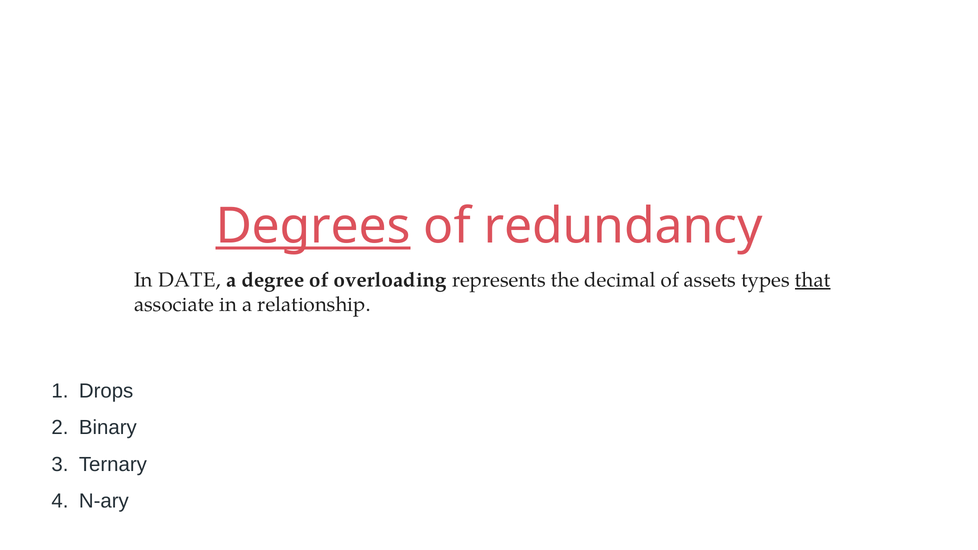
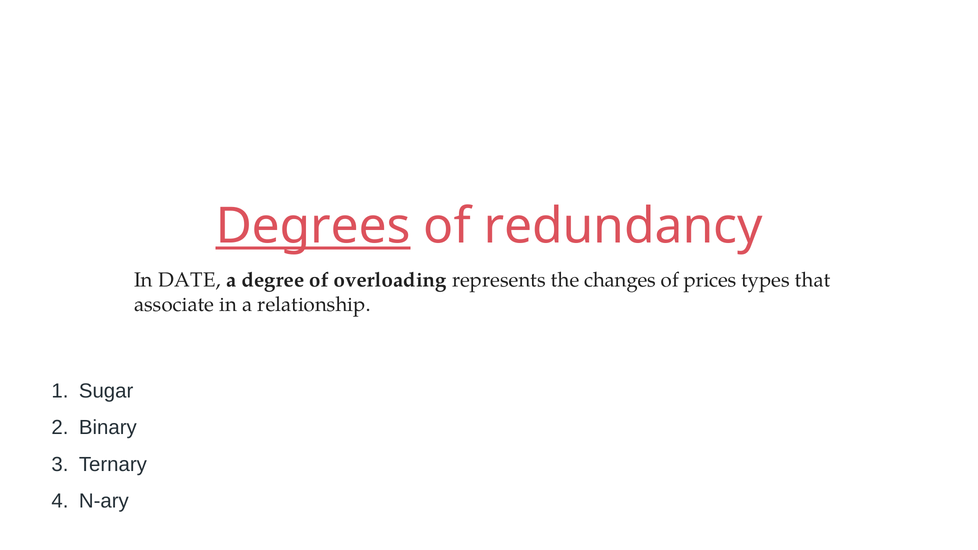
decimal: decimal -> changes
assets: assets -> prices
that underline: present -> none
Drops: Drops -> Sugar
